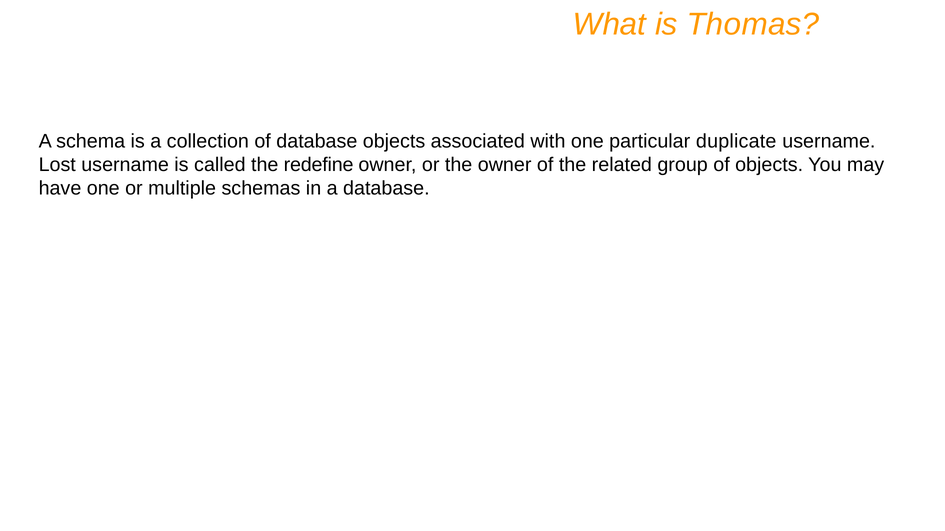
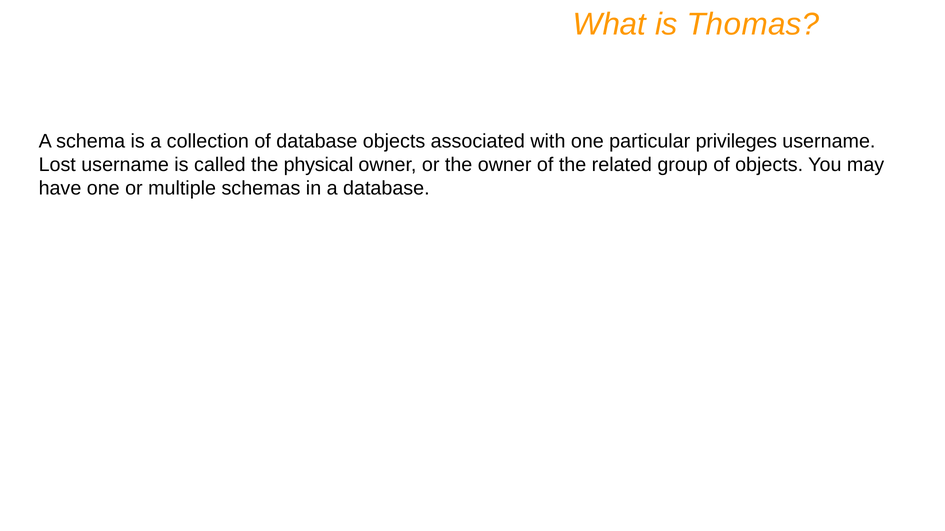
duplicate: duplicate -> privileges
redefine: redefine -> physical
